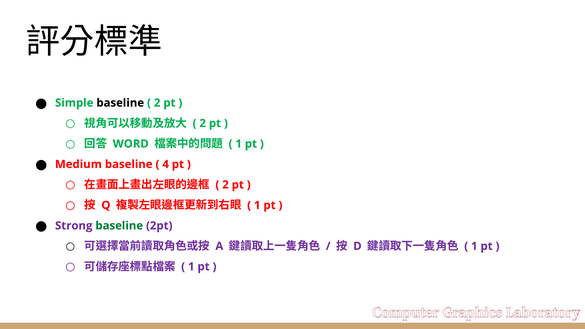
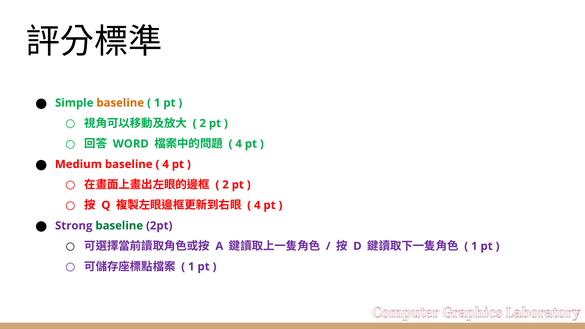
baseline at (120, 103) colour: black -> orange
2 at (157, 103): 2 -> 1
1 at (239, 144): 1 -> 4
1 at (257, 205): 1 -> 4
